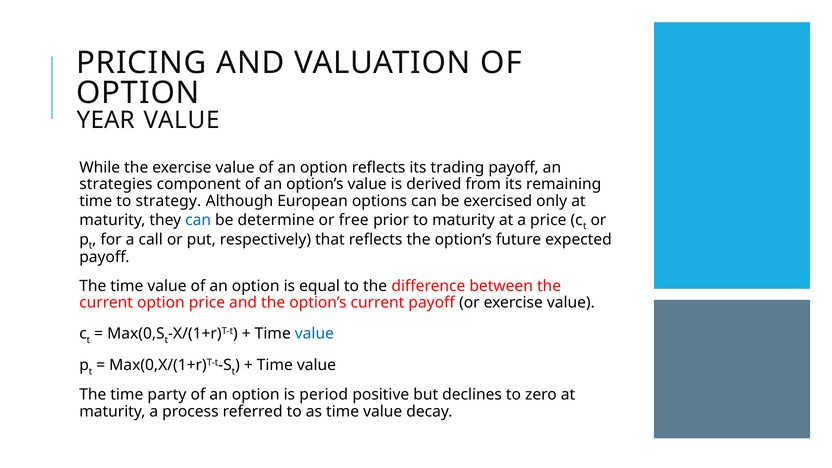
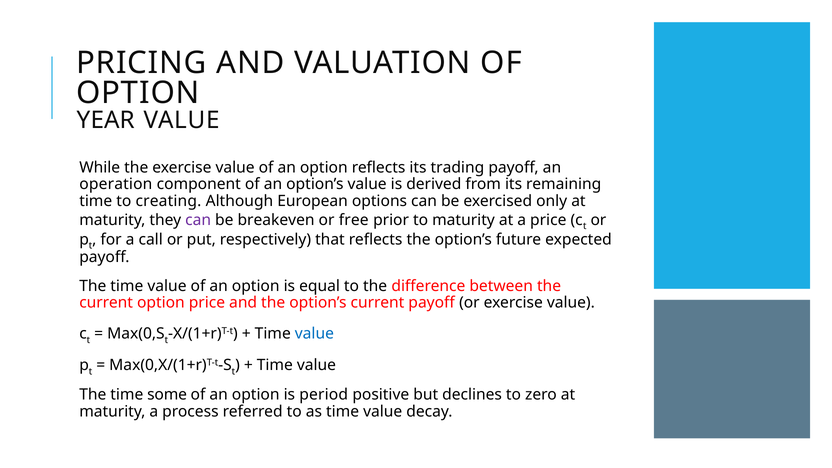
strategies: strategies -> operation
strategy: strategy -> creating
can at (198, 220) colour: blue -> purple
determine: determine -> breakeven
party: party -> some
